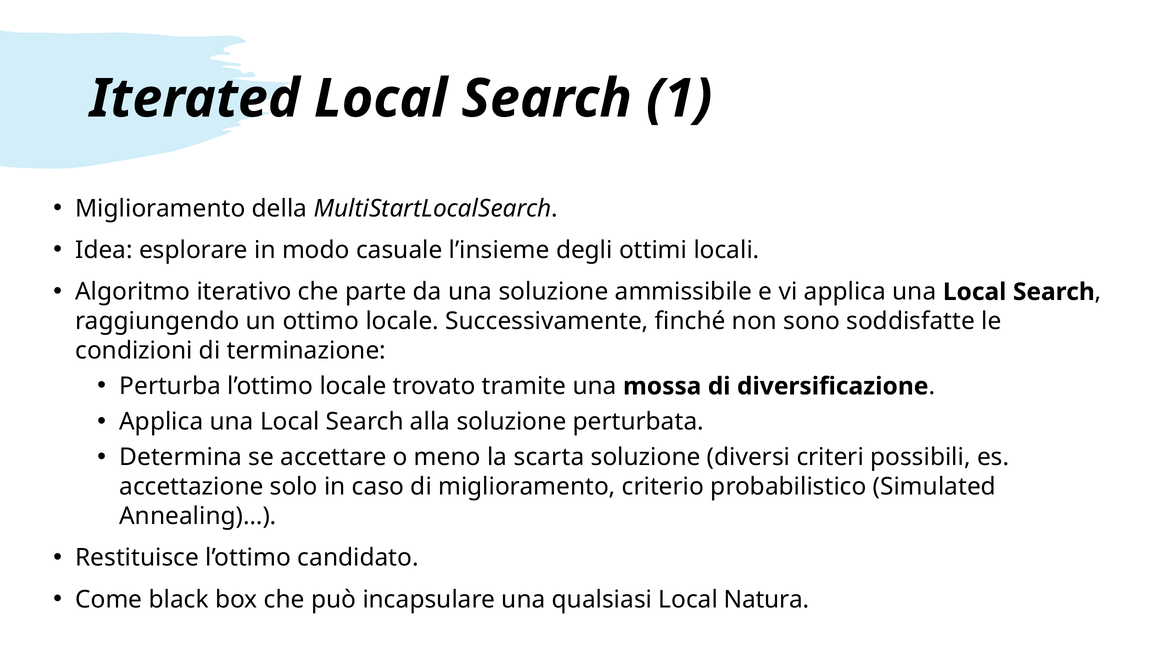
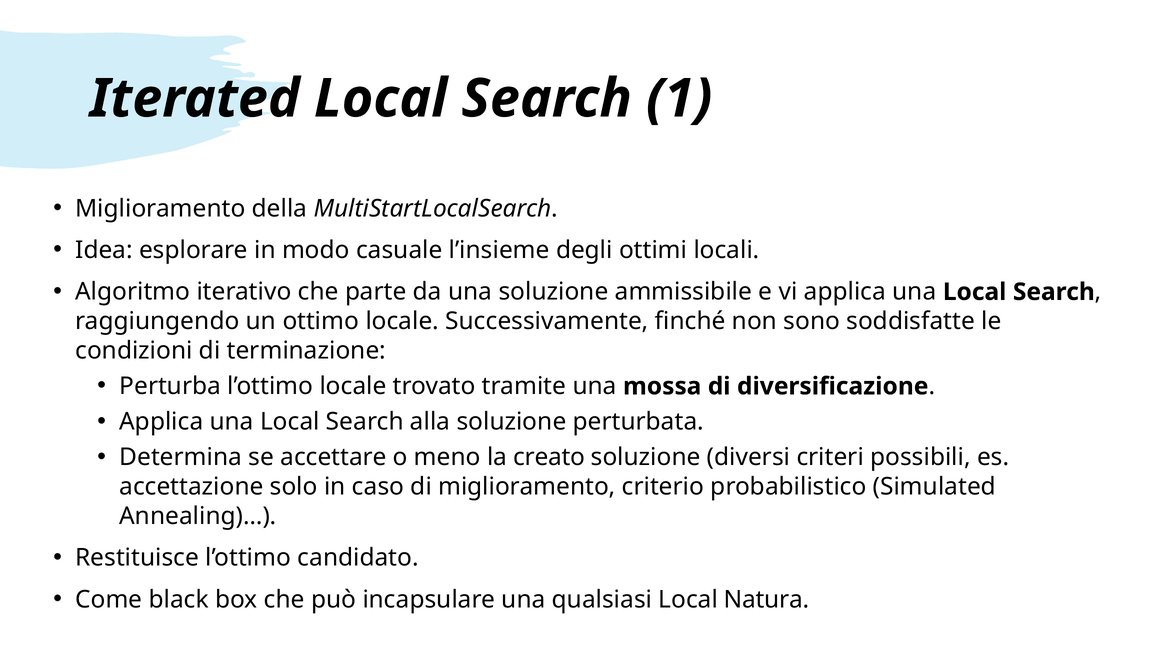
scarta: scarta -> creato
